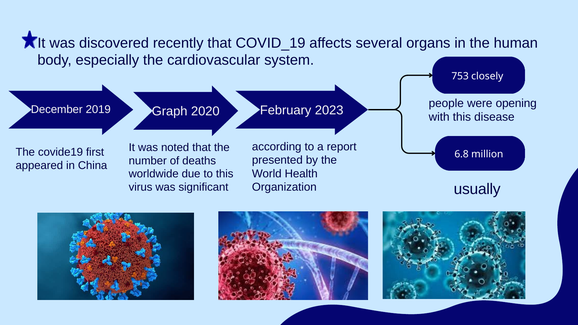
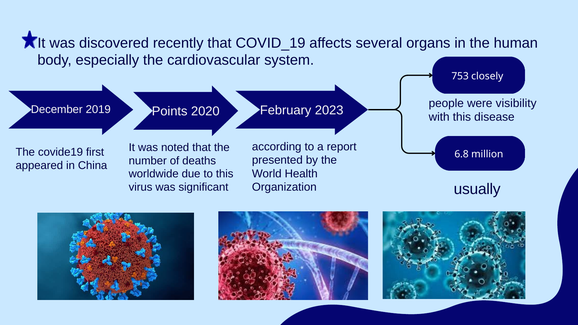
opening: opening -> visibility
Graph: Graph -> Points
